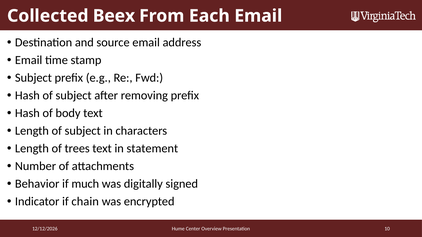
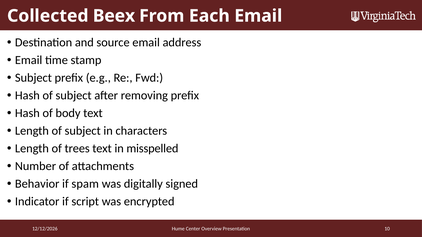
statement: statement -> misspelled
much: much -> spam
chain: chain -> script
